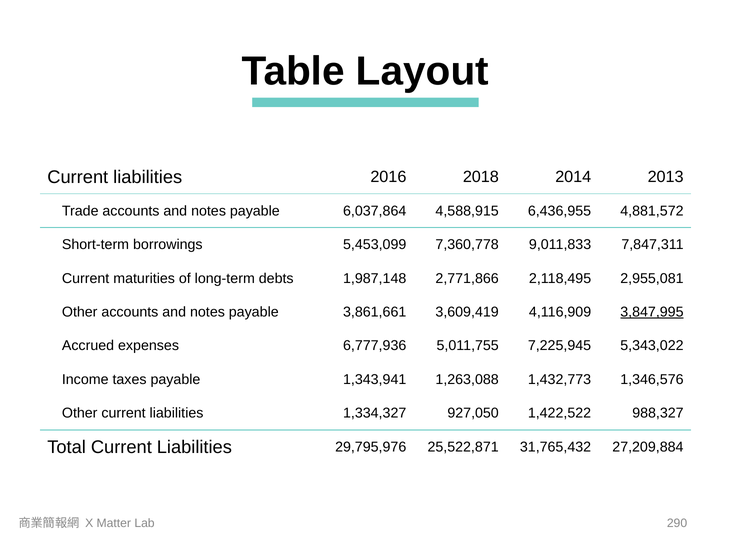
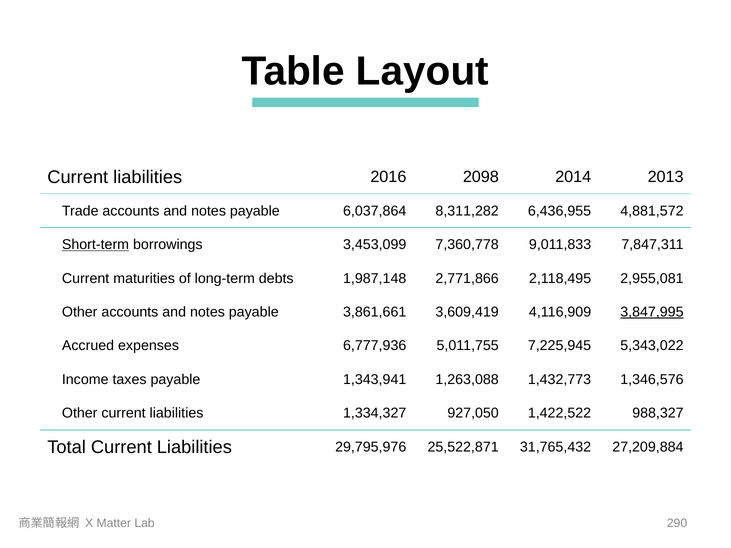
2018: 2018 -> 2098
4,588,915: 4,588,915 -> 8,311,282
Short-term underline: none -> present
5,453,099: 5,453,099 -> 3,453,099
